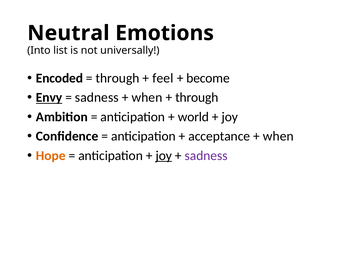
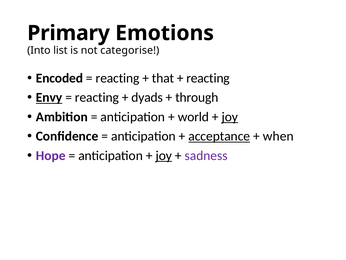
Neutral: Neutral -> Primary
universally: universally -> categorise
through at (118, 78): through -> reacting
feel: feel -> that
become at (208, 78): become -> reacting
sadness at (97, 97): sadness -> reacting
when at (147, 97): when -> dyads
joy at (230, 117) underline: none -> present
acceptance underline: none -> present
Hope colour: orange -> purple
